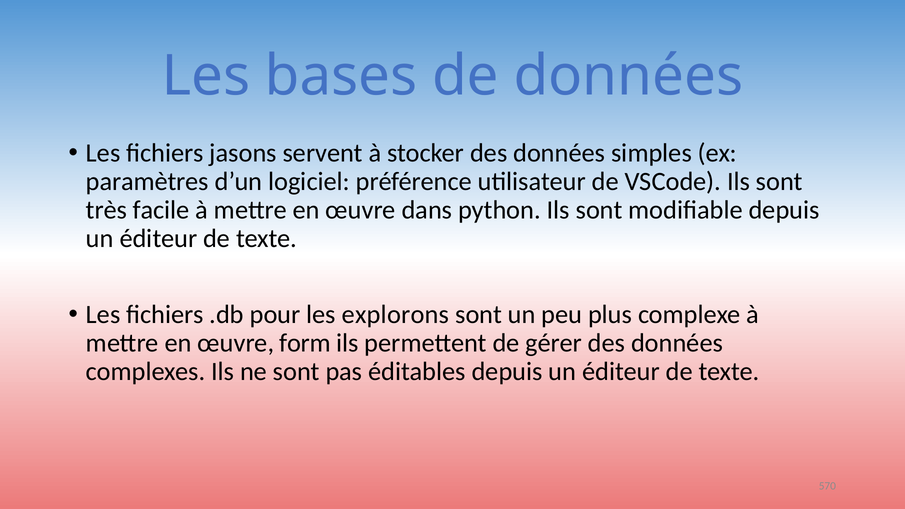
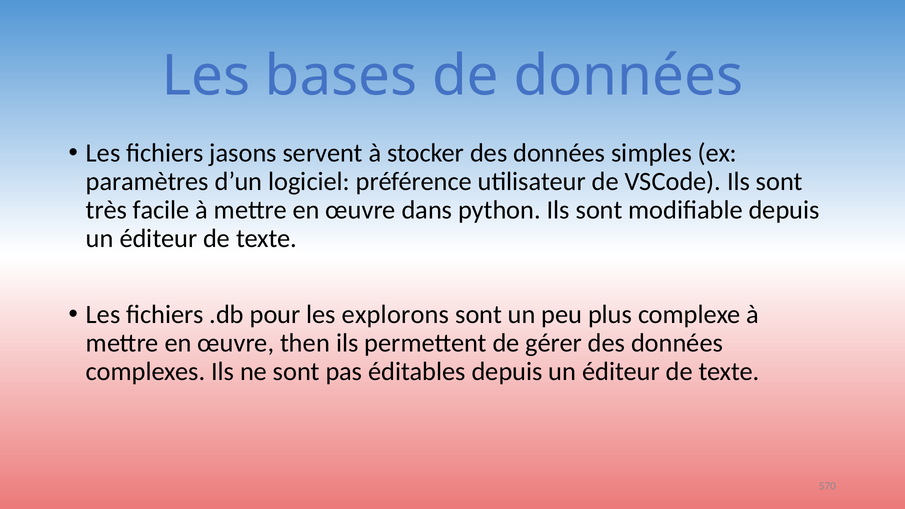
form: form -> then
